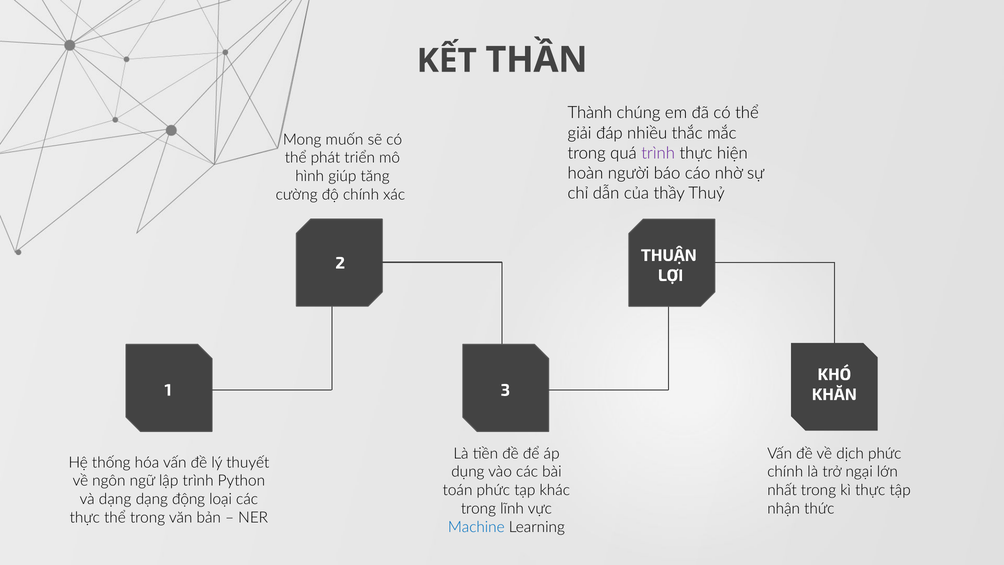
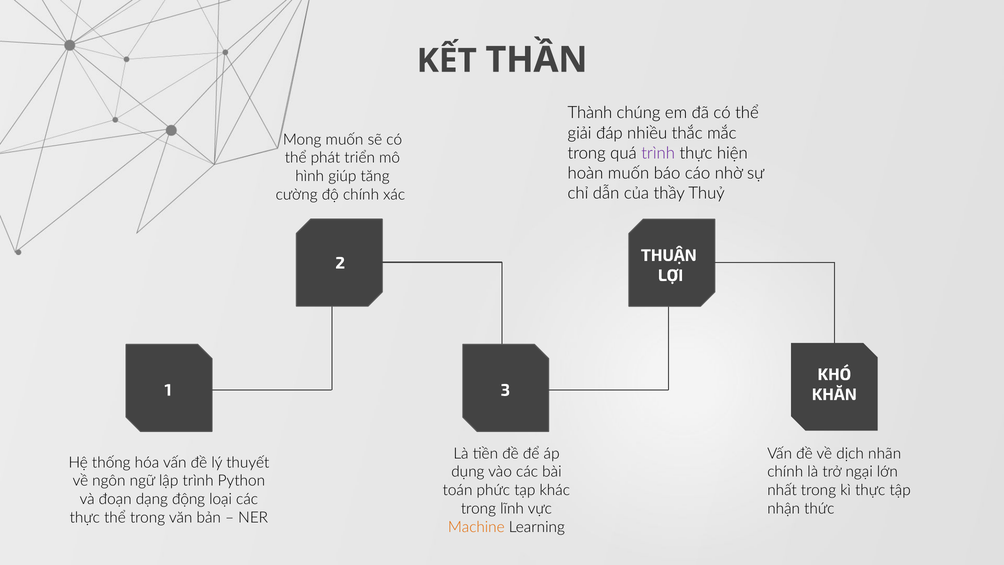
hoàn người: người -> muốn
dịch phức: phức -> nhãn
và dạng: dạng -> đoạn
Machine colour: blue -> orange
